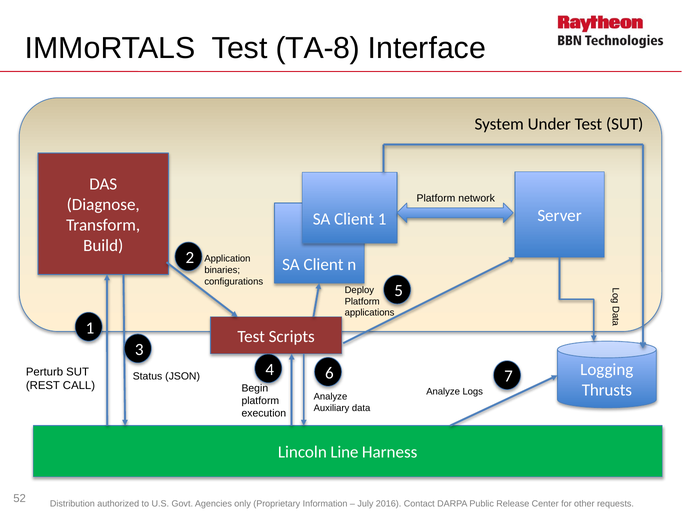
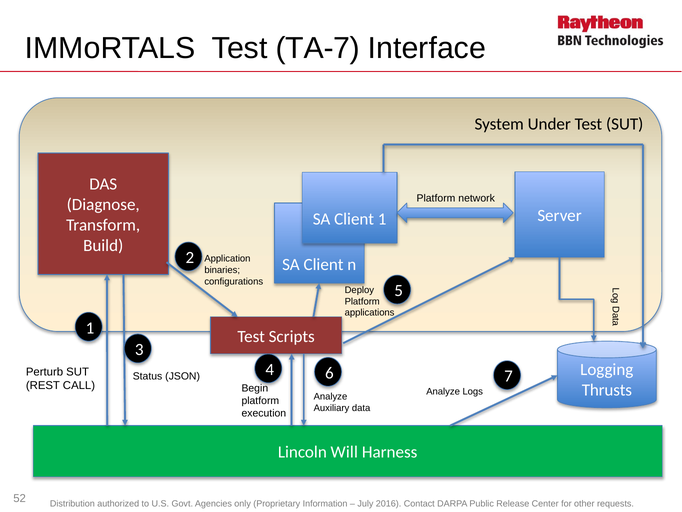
TA-8: TA-8 -> TA-7
Line: Line -> Will
